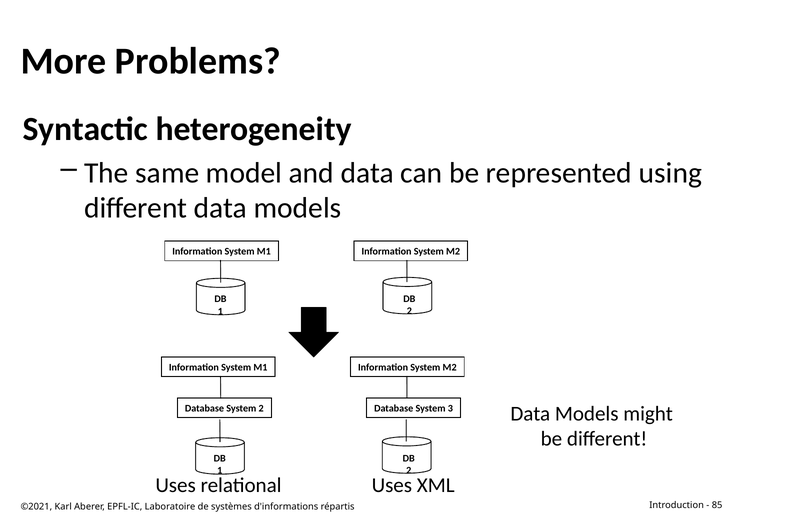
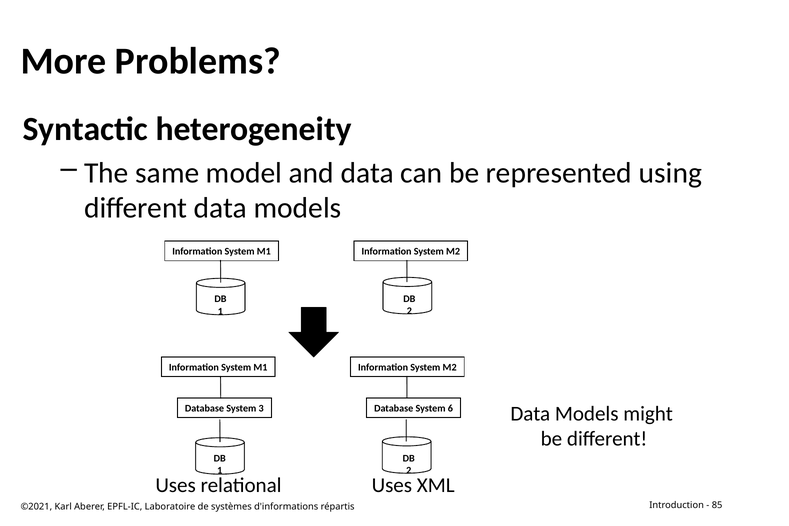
System 2: 2 -> 3
3: 3 -> 6
